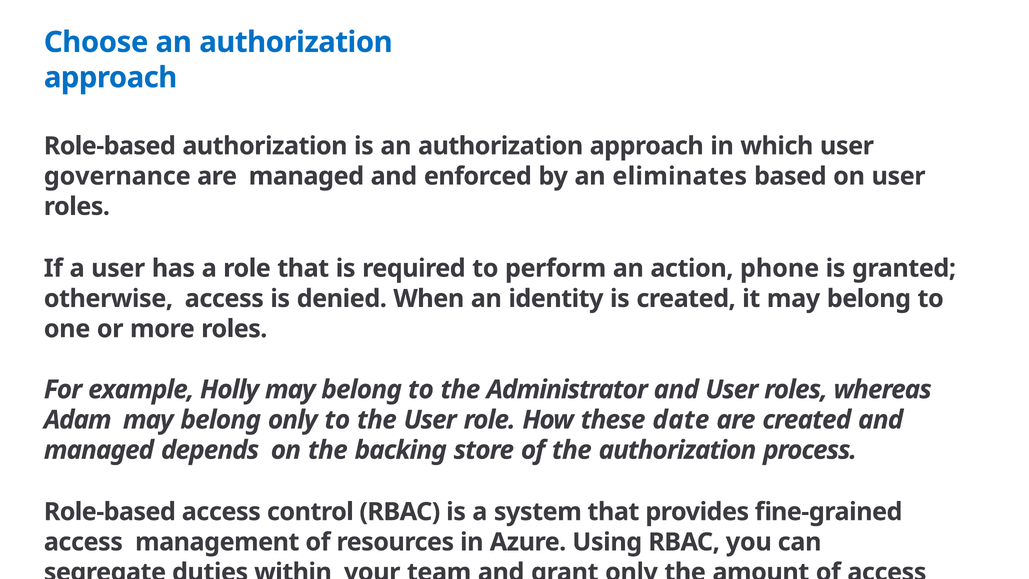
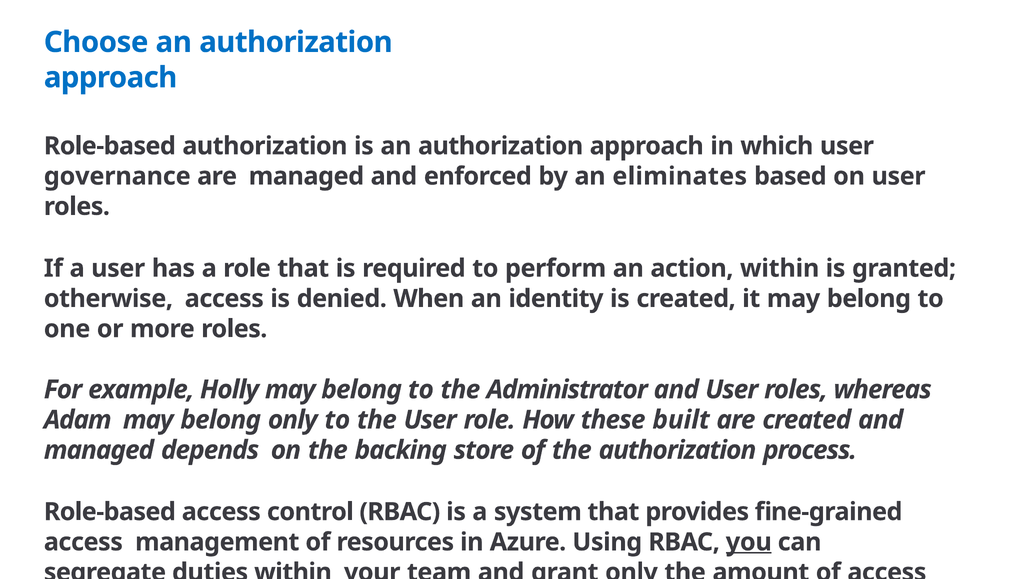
action phone: phone -> within
date: date -> built
you underline: none -> present
